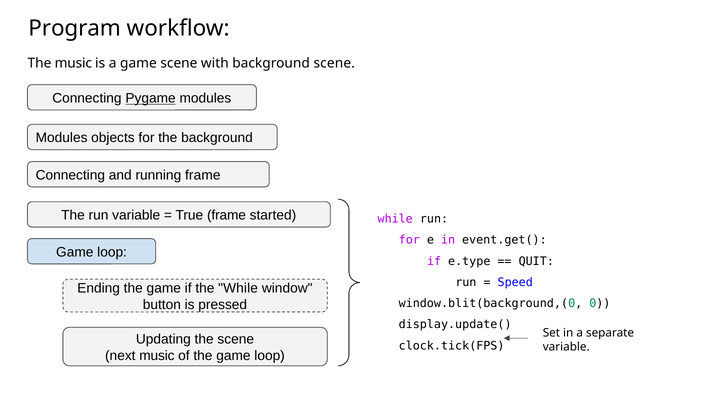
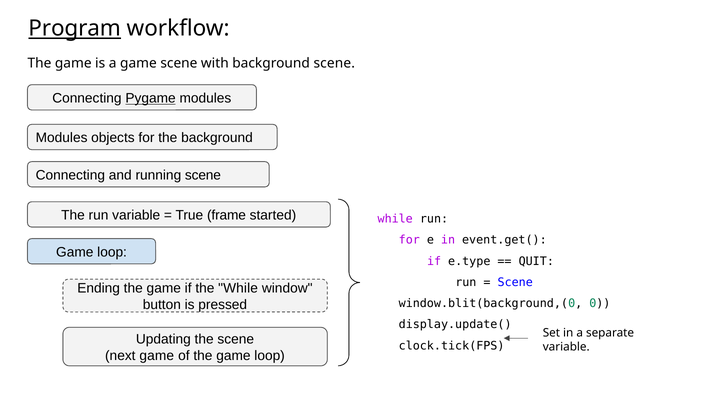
Program underline: none -> present
music at (73, 63): music -> game
running frame: frame -> scene
Speed at (515, 282): Speed -> Scene
next music: music -> game
